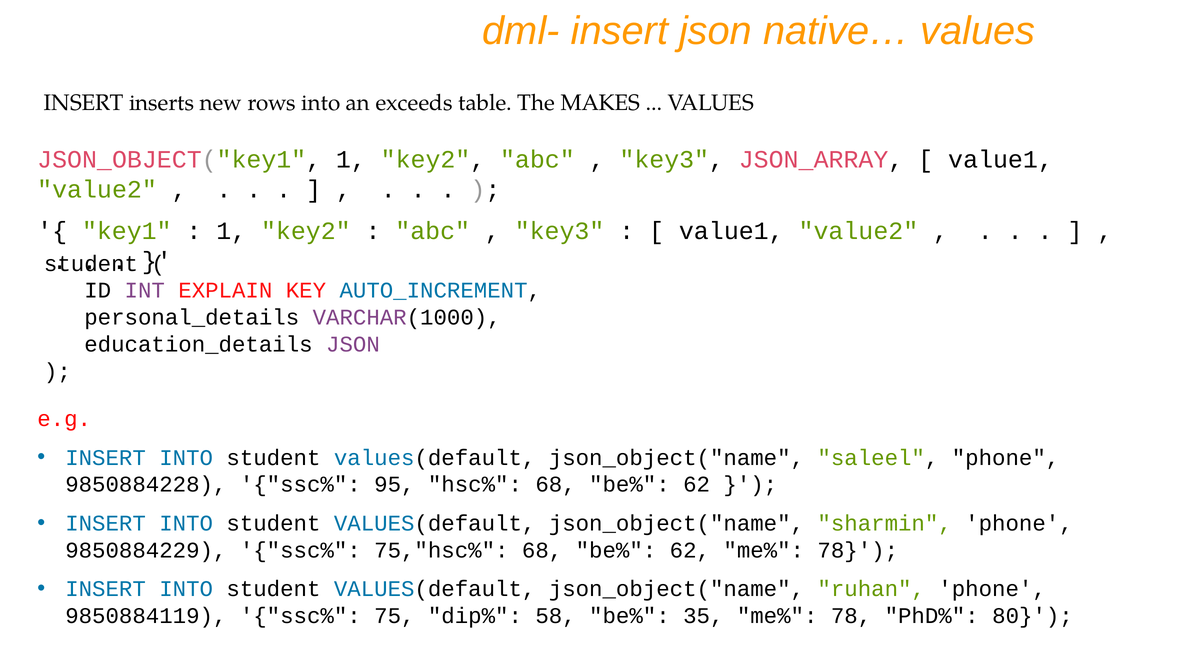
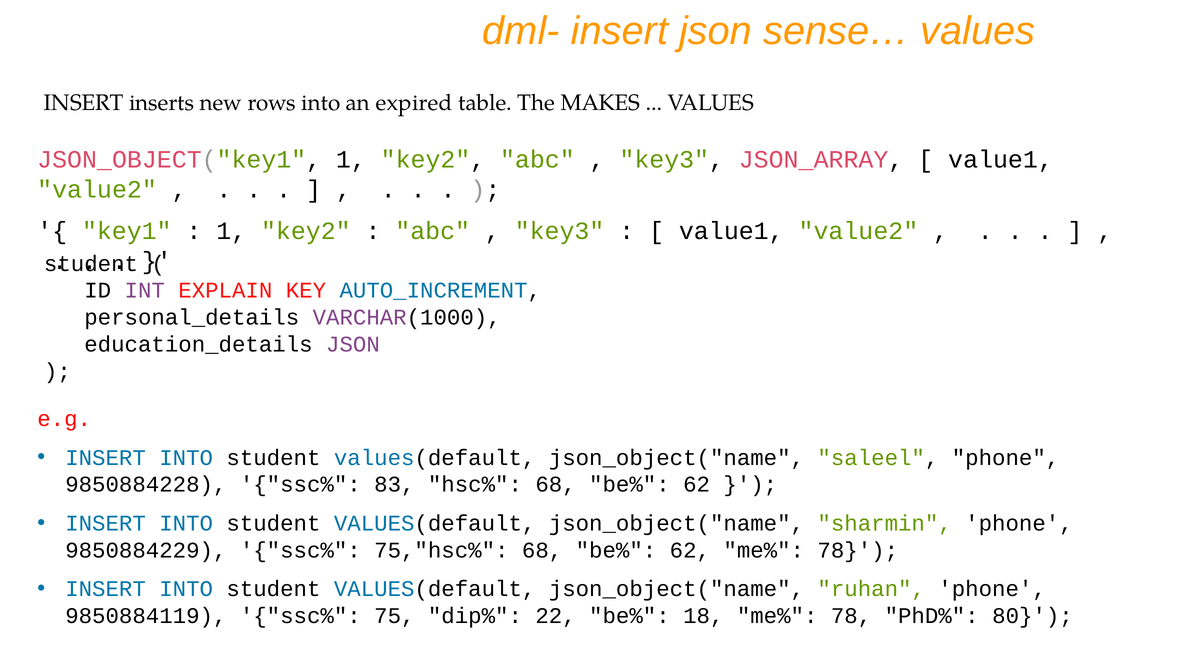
native…: native… -> sense…
exceeds: exceeds -> expired
95: 95 -> 83
58: 58 -> 22
35: 35 -> 18
